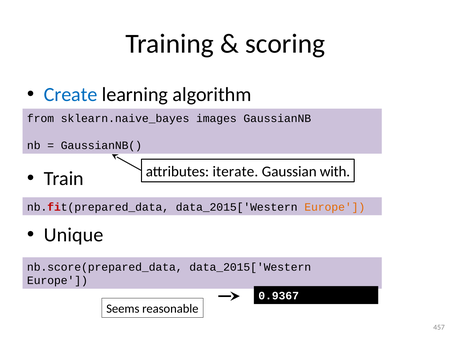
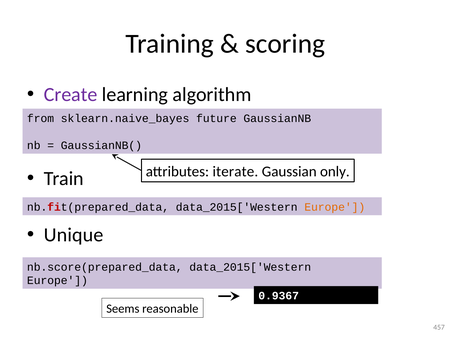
Create colour: blue -> purple
images: images -> future
with: with -> only
